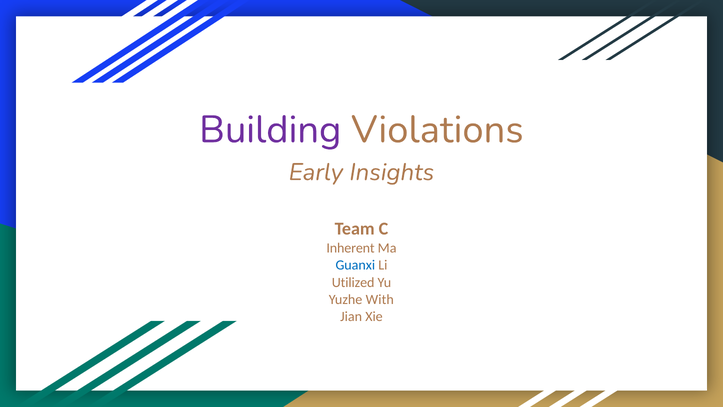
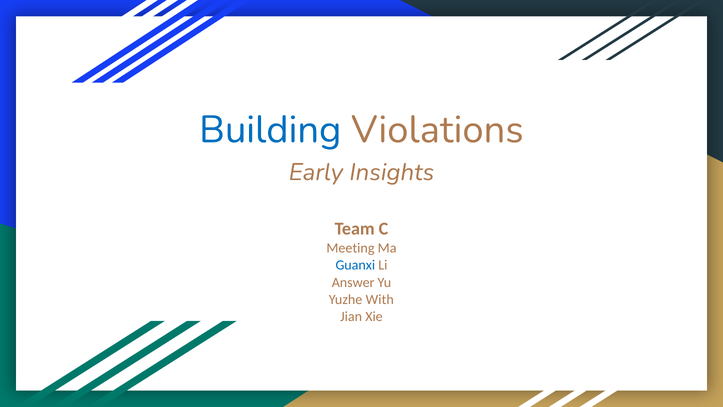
Building colour: purple -> blue
Inherent: Inherent -> Meeting
Utilized: Utilized -> Answer
